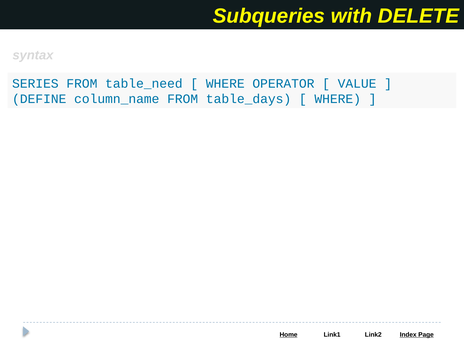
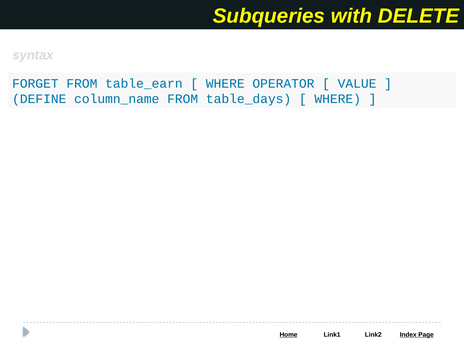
SERIES: SERIES -> FORGET
table_need: table_need -> table_earn
